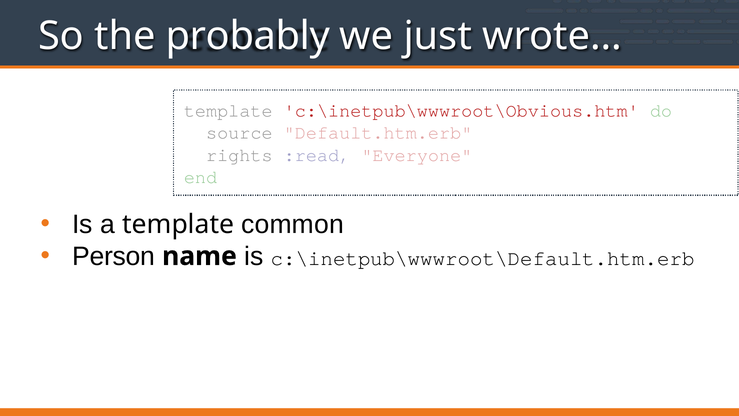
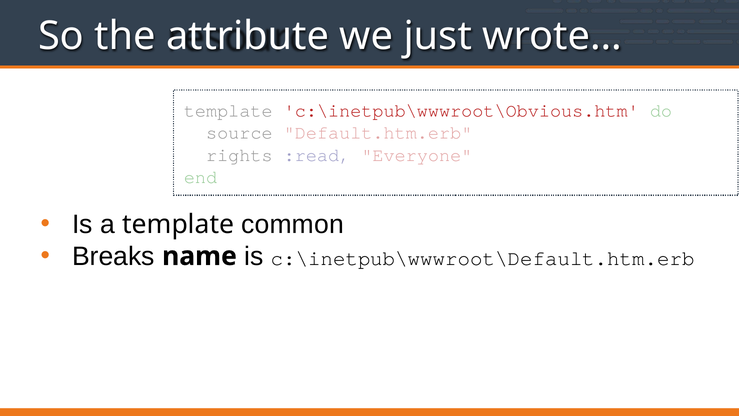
probably: probably -> attribute
Person: Person -> Breaks
